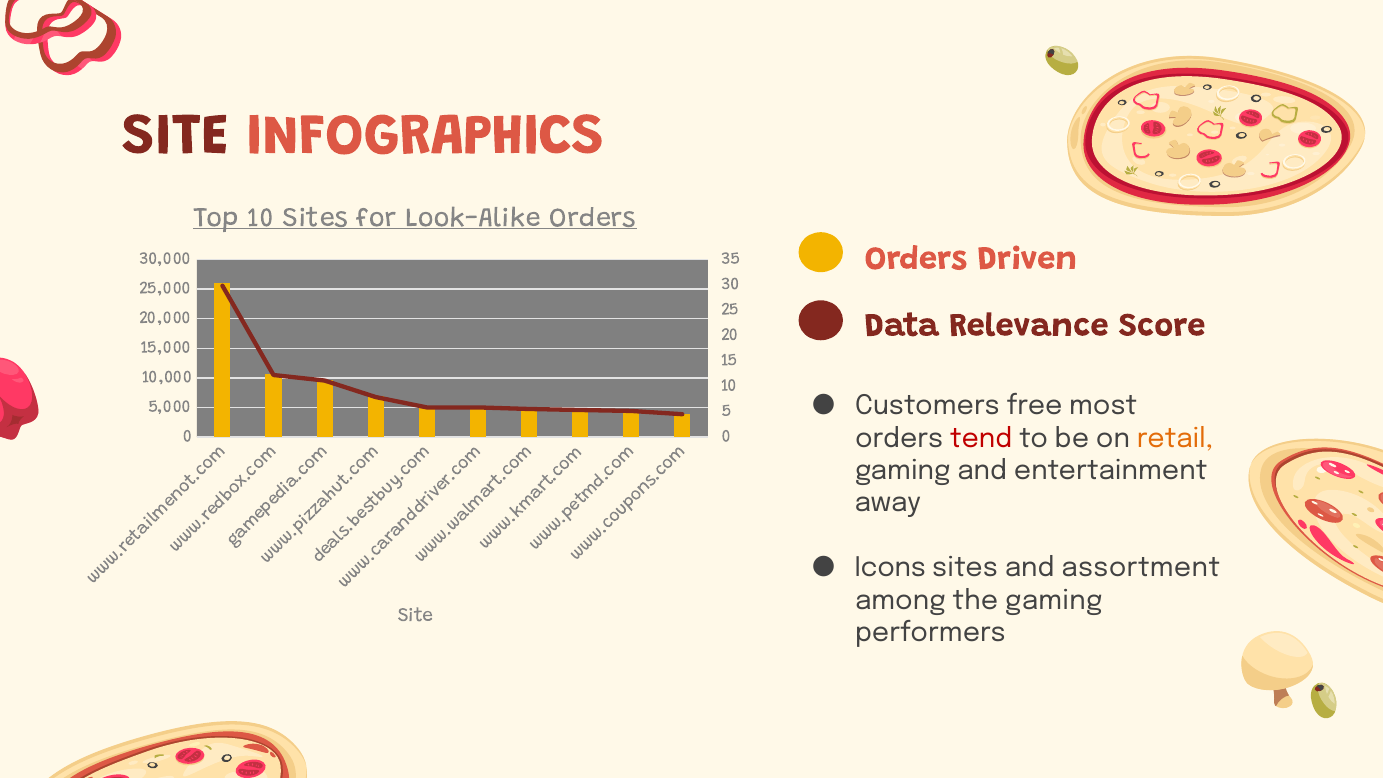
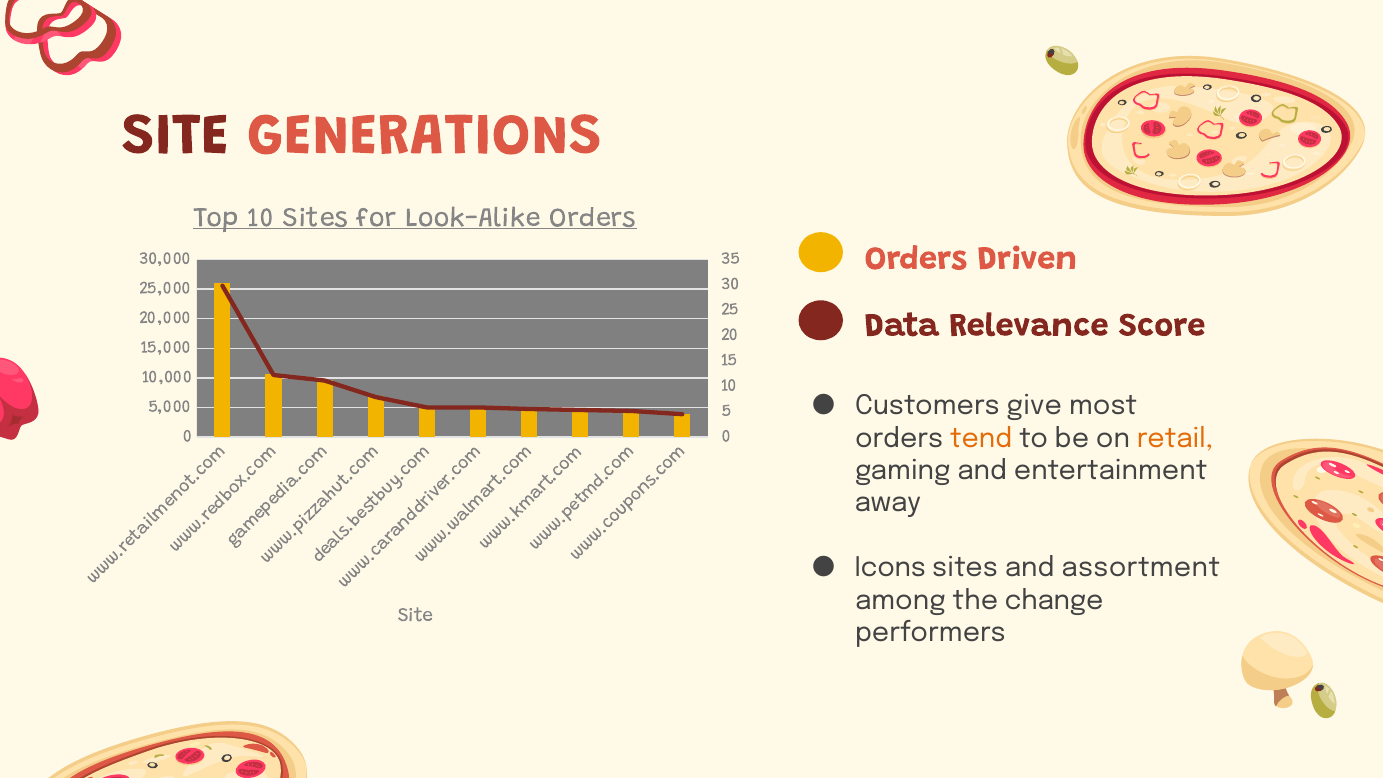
INFOGRAPHICS: INFOGRAPHICS -> GENERATIONS
free: free -> give
tend colour: red -> orange
the gaming: gaming -> change
